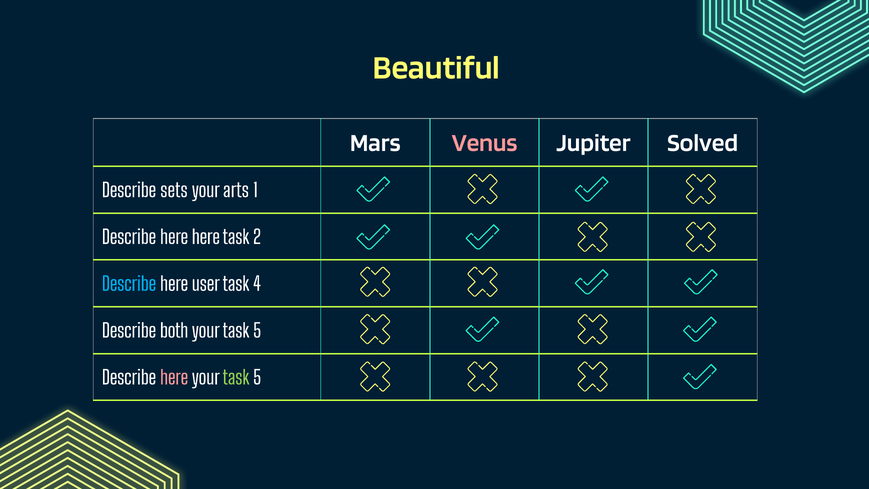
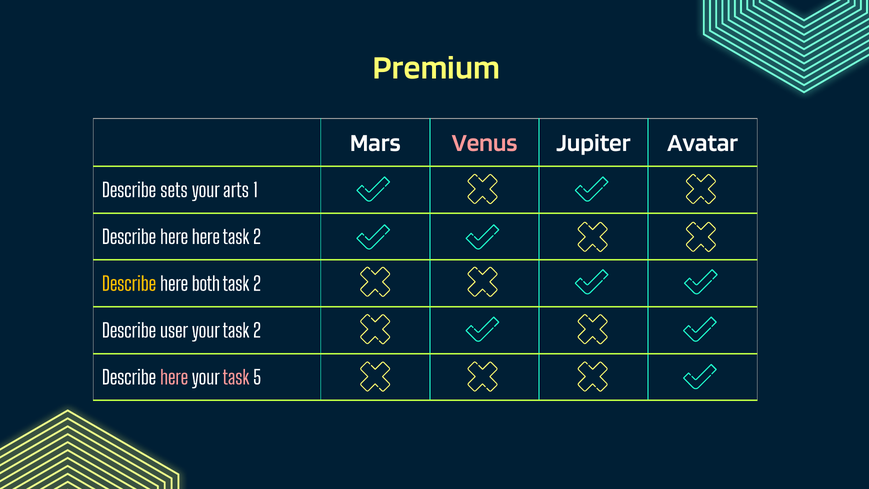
Beautiful: Beautiful -> Premium
Solved: Solved -> Avatar
Describe at (129, 284) colour: light blue -> yellow
user: user -> both
4 at (257, 284): 4 -> 2
both: both -> user
5 at (257, 331): 5 -> 2
task at (236, 378) colour: light green -> pink
